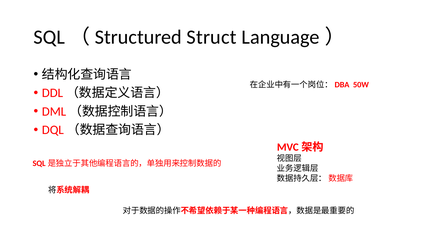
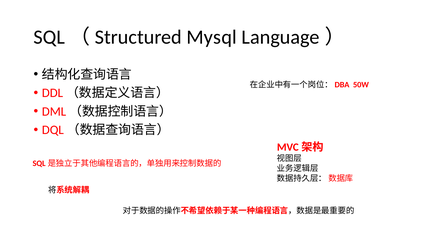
Struct: Struct -> Mysql
